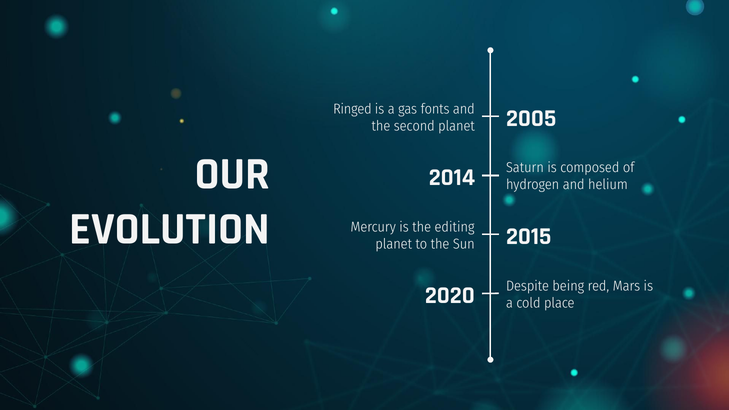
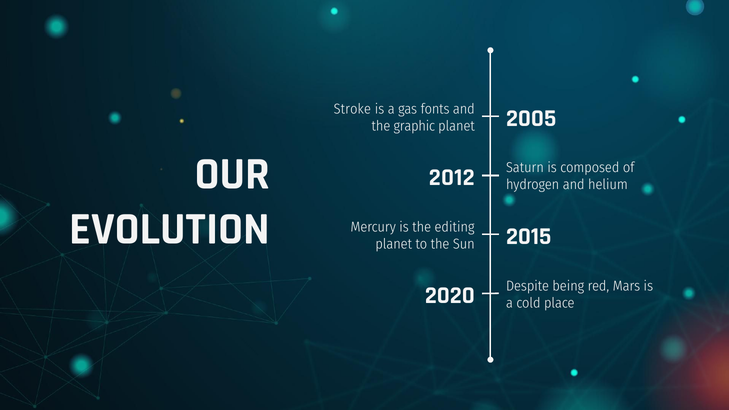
Ringed: Ringed -> Stroke
second: second -> graphic
2014: 2014 -> 2012
